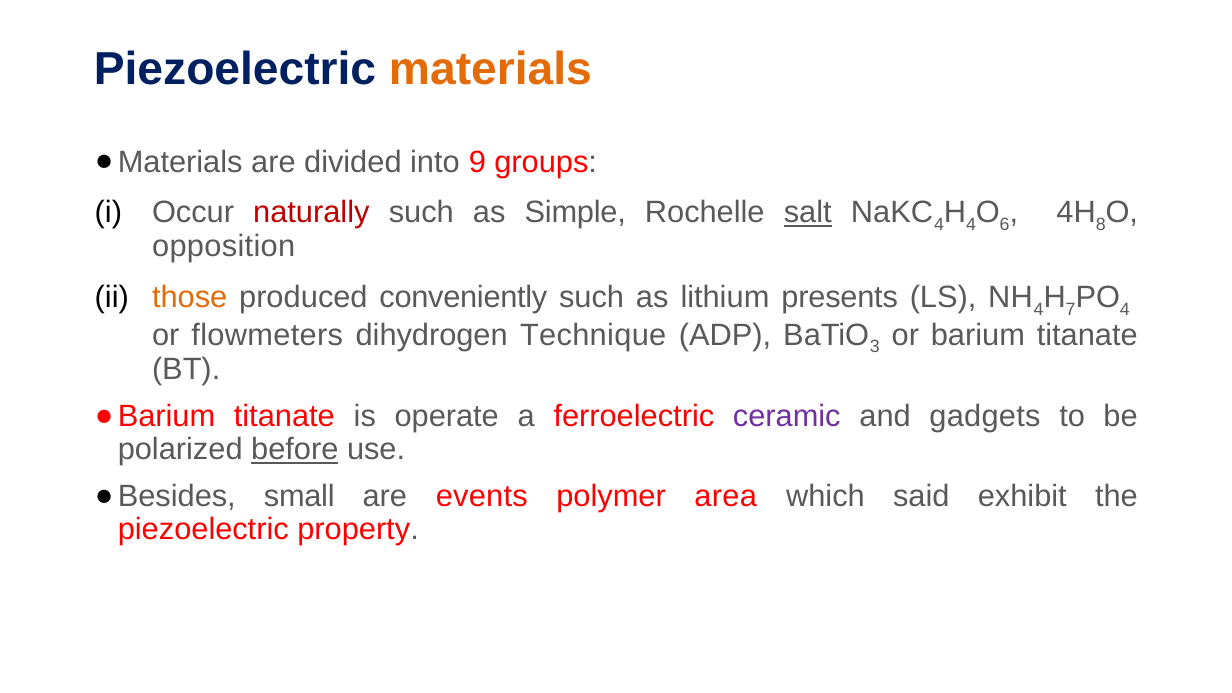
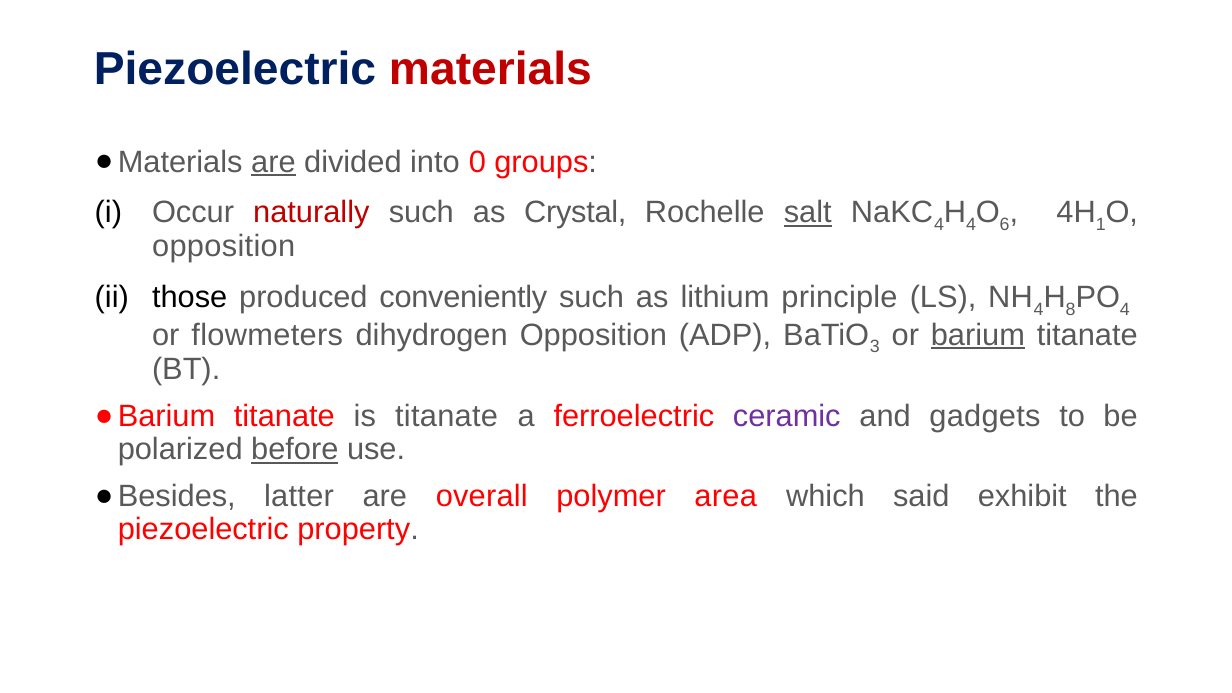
materials colour: orange -> red
are at (273, 162) underline: none -> present
9: 9 -> 0
Simple: Simple -> Crystal
8: 8 -> 1
those colour: orange -> black
presents: presents -> principle
7: 7 -> 8
dihydrogen Technique: Technique -> Opposition
barium underline: none -> present
is operate: operate -> titanate
small: small -> latter
events: events -> overall
